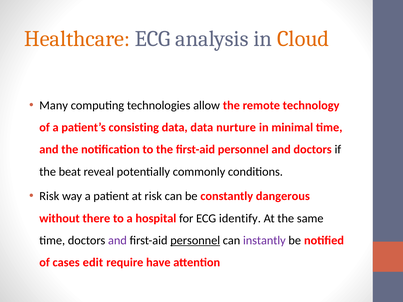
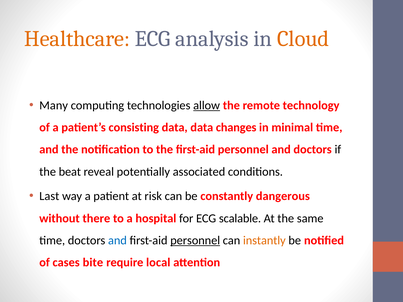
allow underline: none -> present
nurture: nurture -> changes
commonly: commonly -> associated
Risk at (49, 196): Risk -> Last
identify: identify -> scalable
and at (117, 241) colour: purple -> blue
instantly colour: purple -> orange
edit: edit -> bite
have: have -> local
